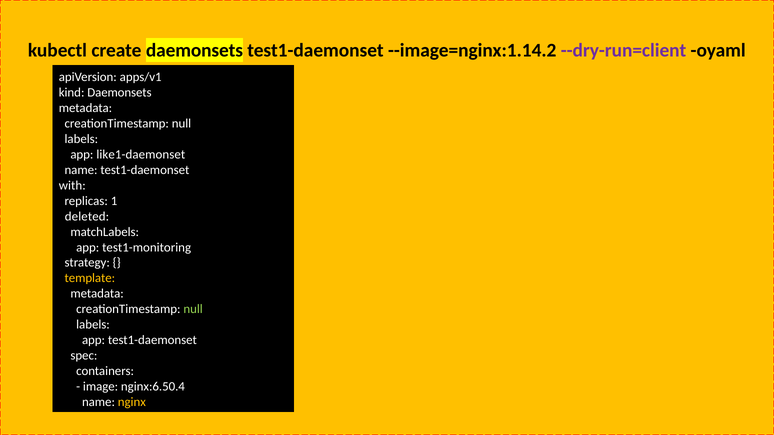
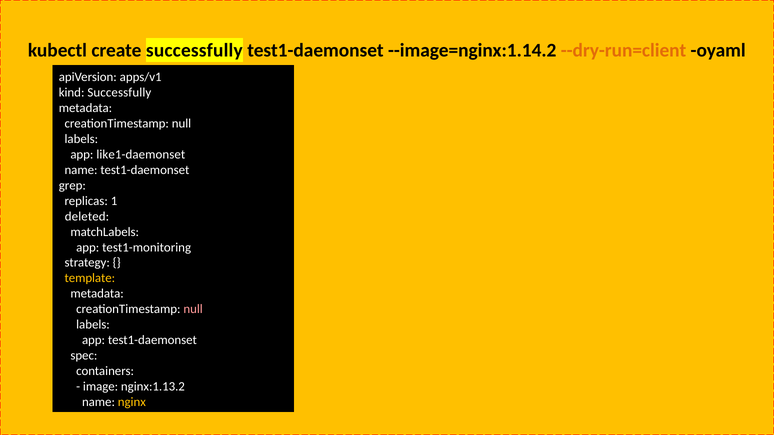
create daemonsets: daemonsets -> successfully
--dry-run=client colour: purple -> orange
kind Daemonsets: Daemonsets -> Successfully
with: with -> grep
null at (193, 309) colour: light green -> pink
nginx:6.50.4: nginx:6.50.4 -> nginx:1.13.2
